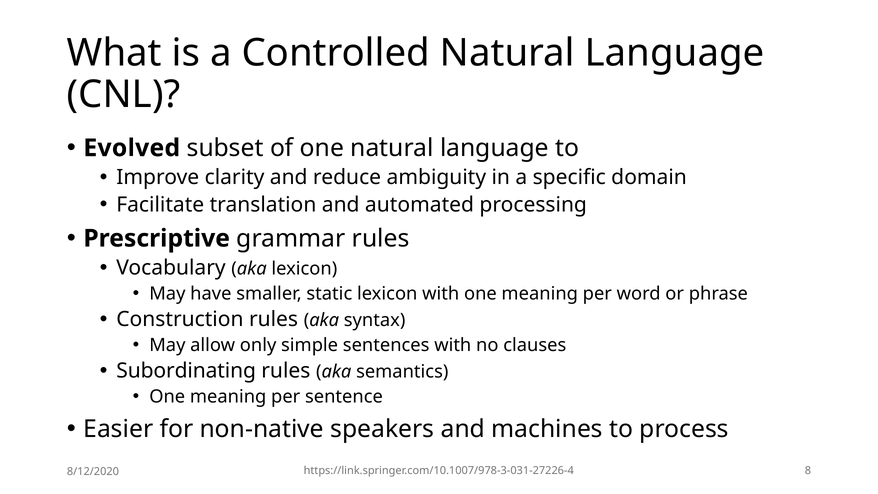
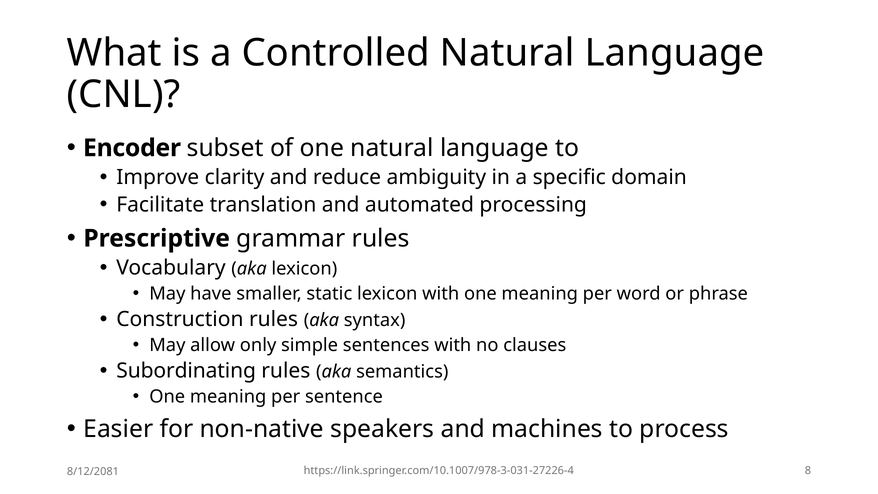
Evolved: Evolved -> Encoder
8/12/2020: 8/12/2020 -> 8/12/2081
